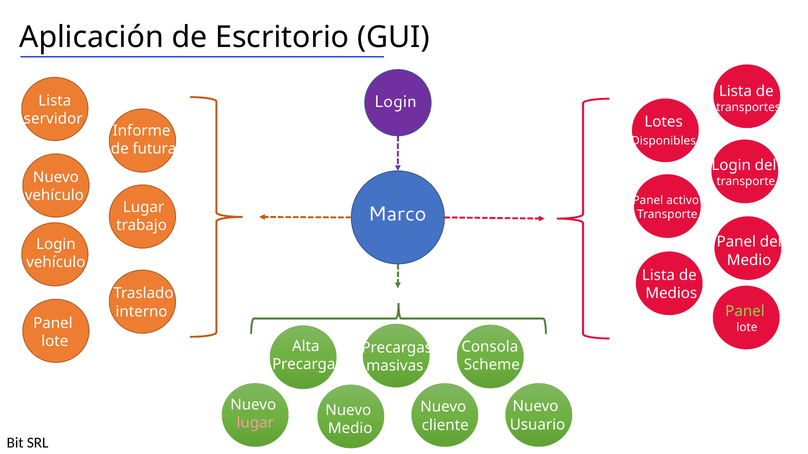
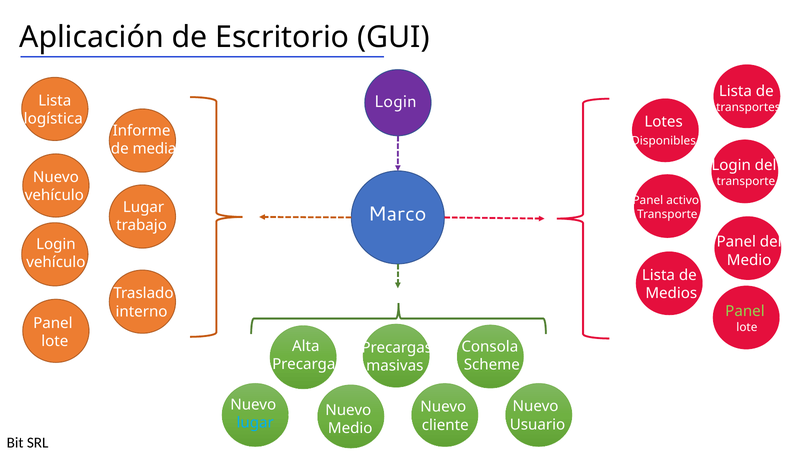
servidor: servidor -> logística
futura: futura -> media
lugar at (255, 423) colour: pink -> light blue
